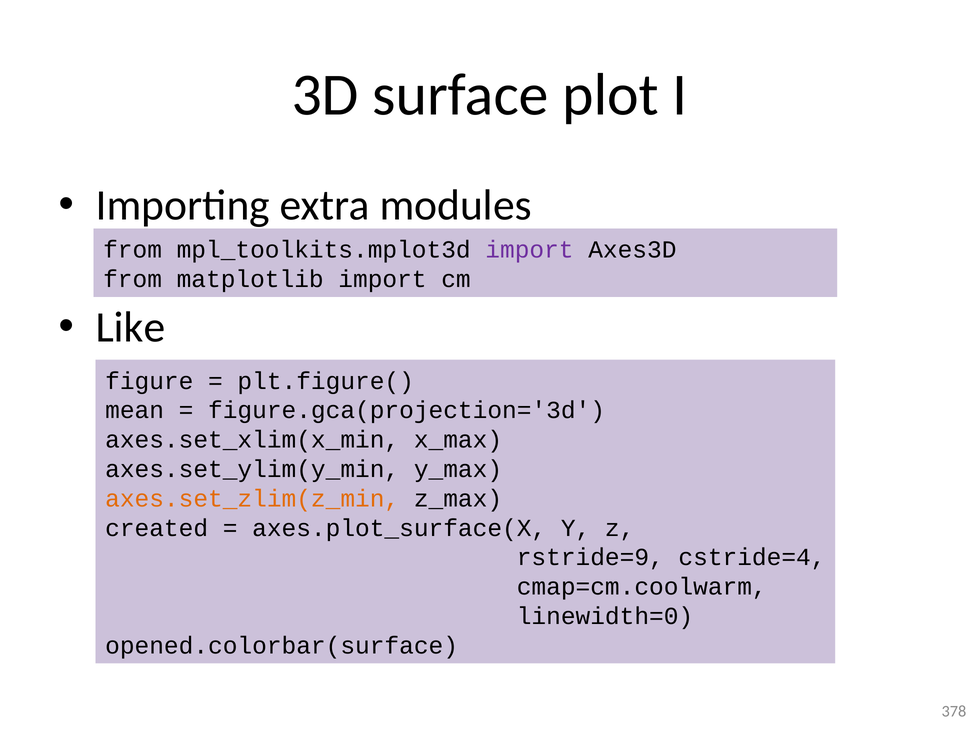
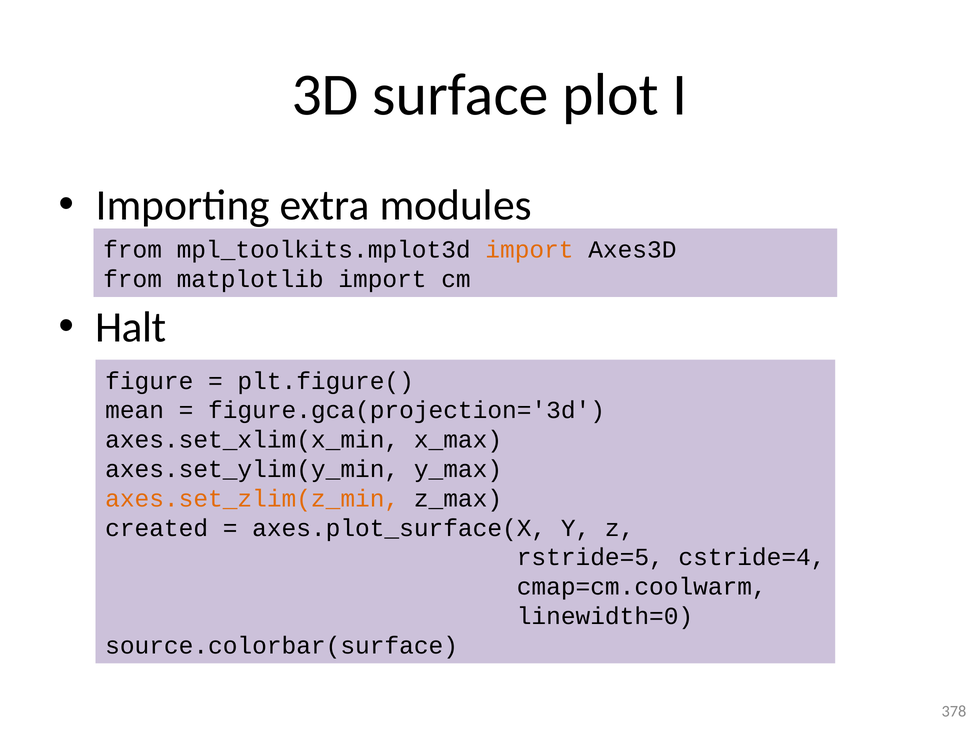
import at (529, 250) colour: purple -> orange
Like: Like -> Halt
rstride=9: rstride=9 -> rstride=5
opened.colorbar(surface: opened.colorbar(surface -> source.colorbar(surface
